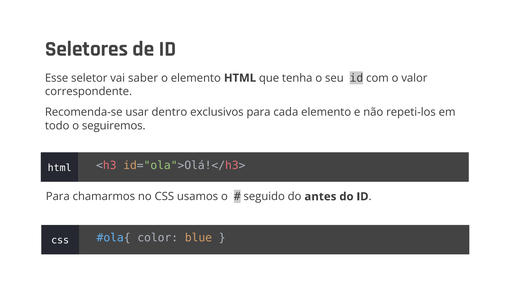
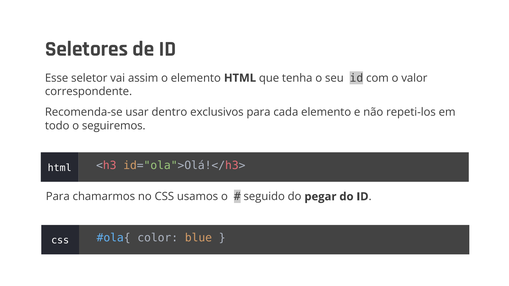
saber: saber -> assim
antes: antes -> pegar
